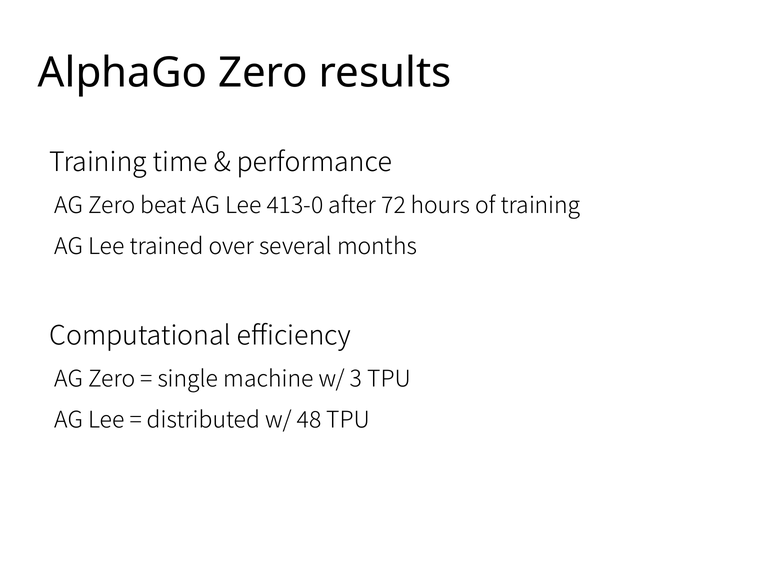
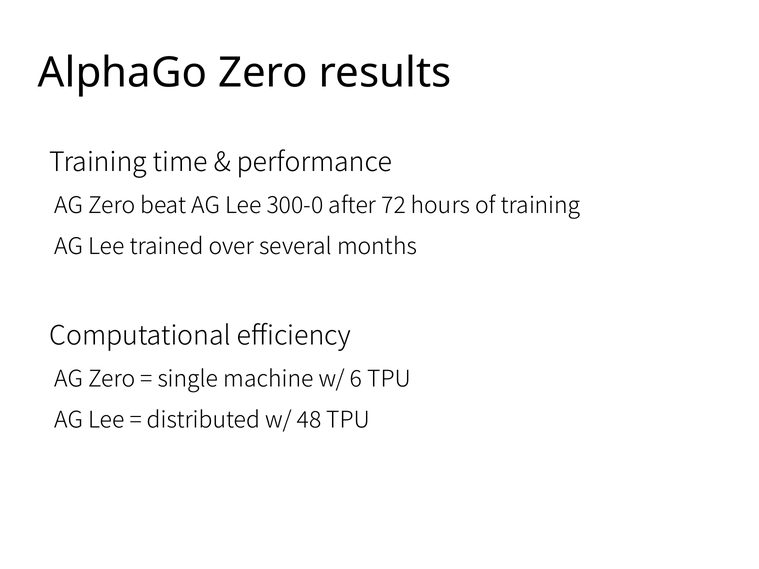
413-0: 413-0 -> 300-0
3: 3 -> 6
